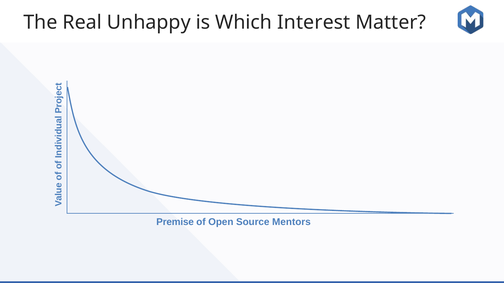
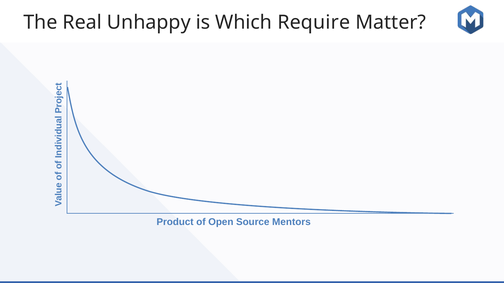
Interest: Interest -> Require
Premise: Premise -> Product
